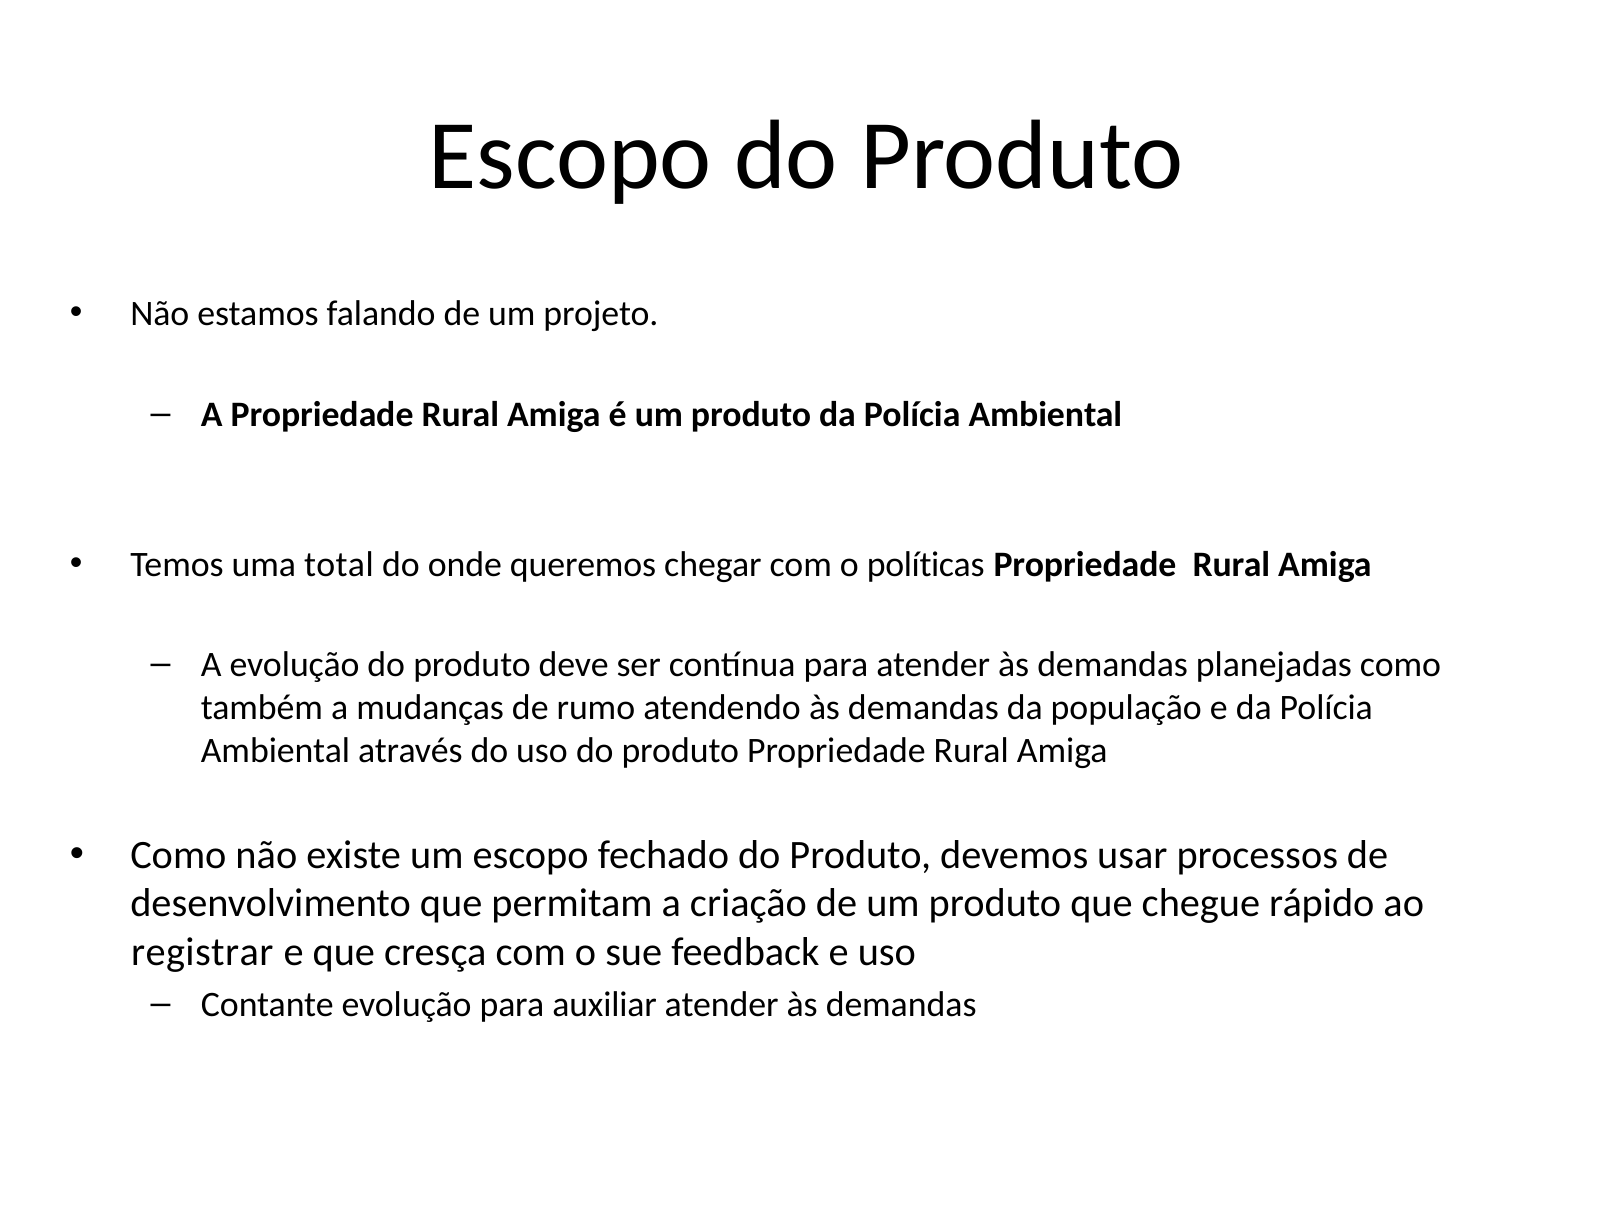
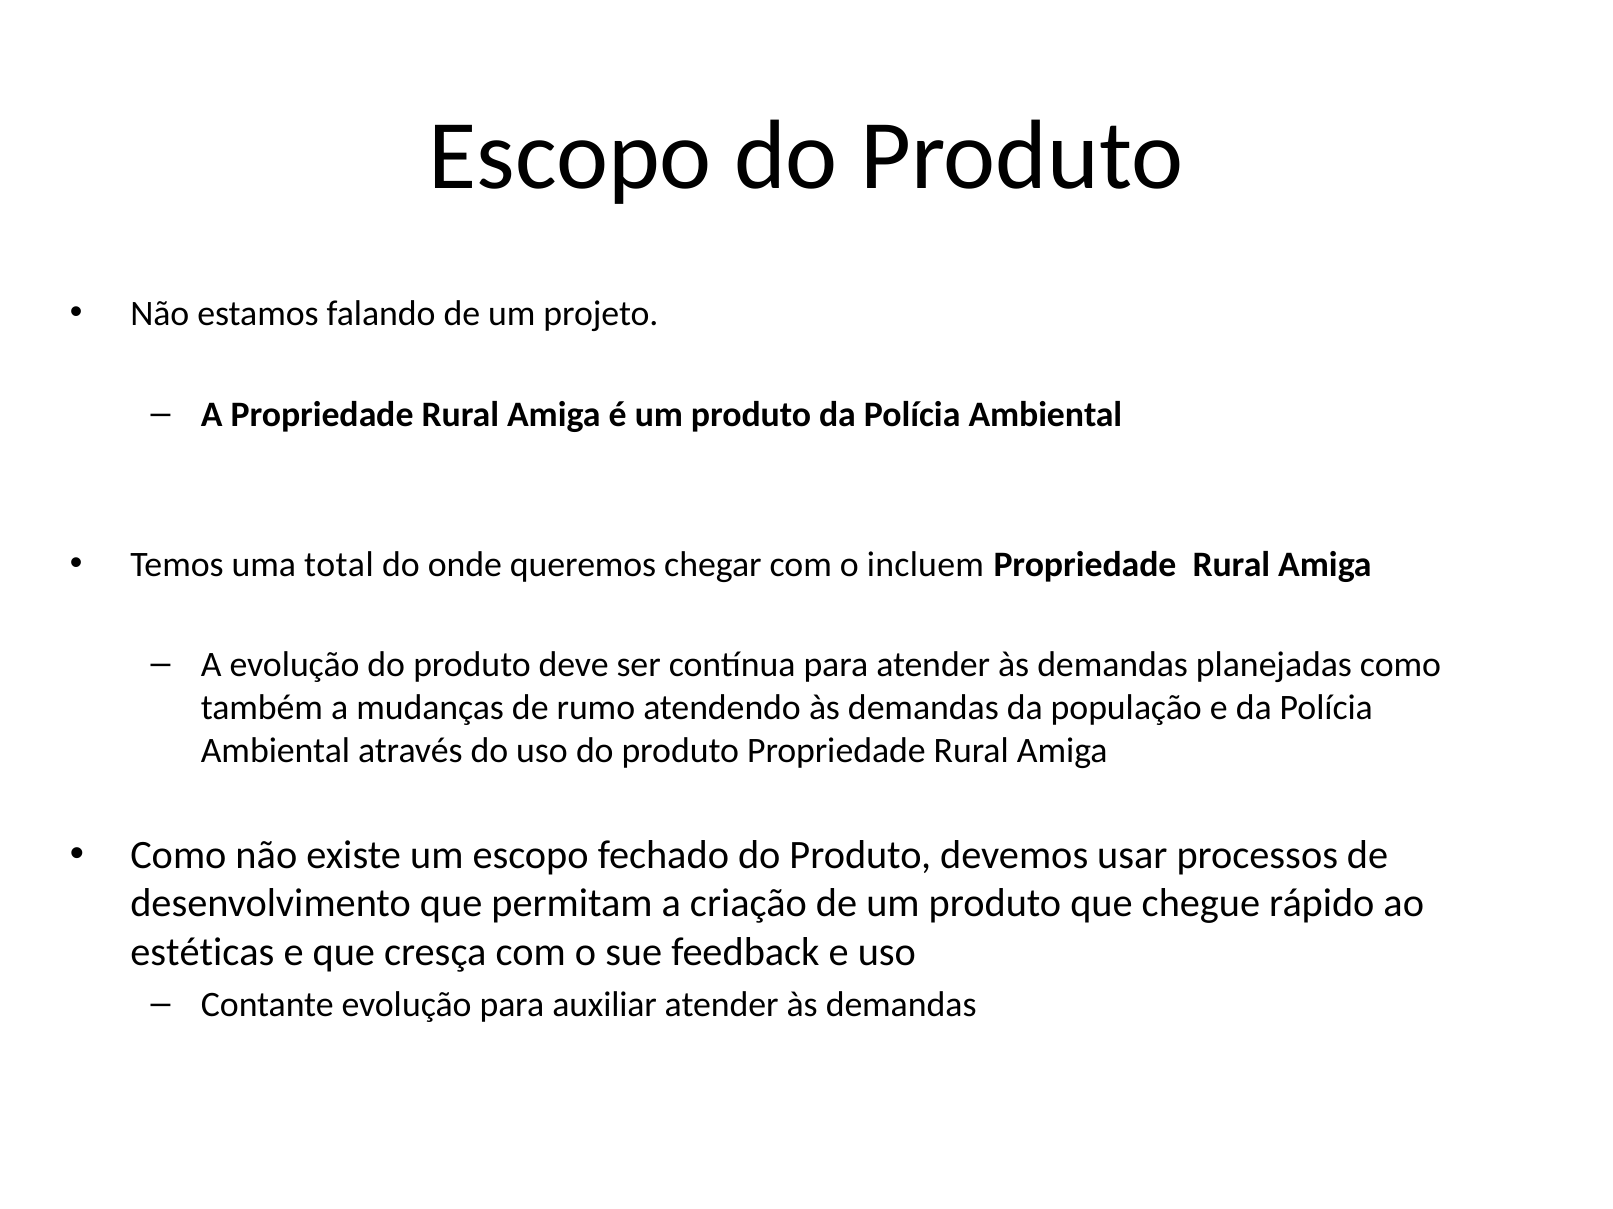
políticas: políticas -> incluem
registrar: registrar -> estéticas
